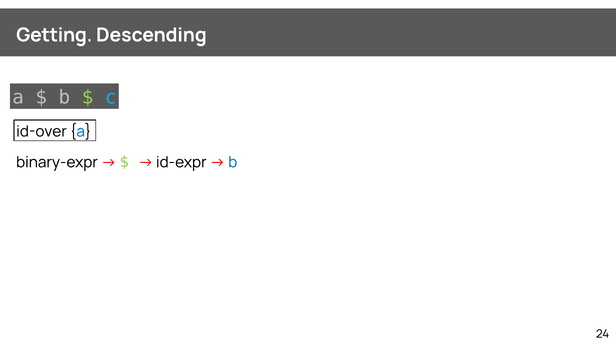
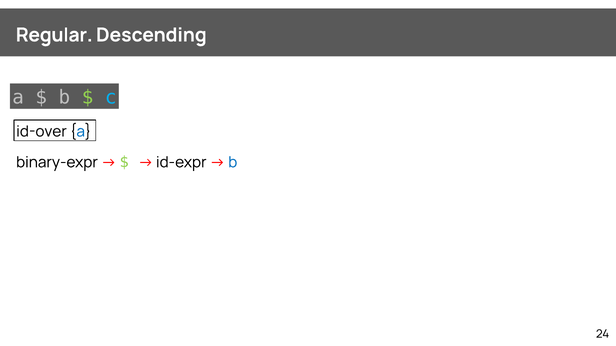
Getting: Getting -> Regular
